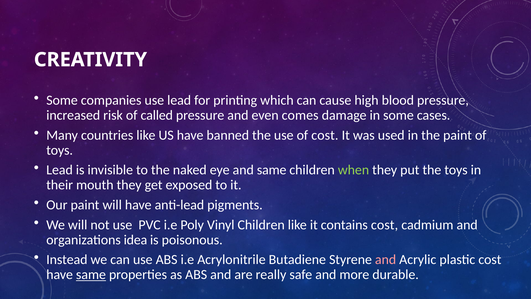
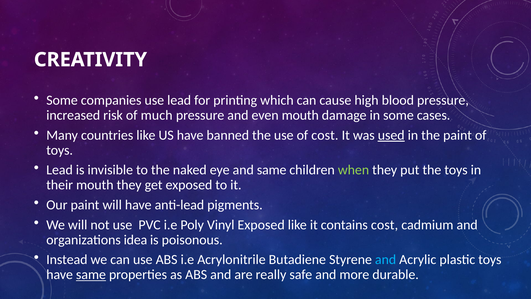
called: called -> much
even comes: comes -> mouth
used underline: none -> present
Vinyl Children: Children -> Exposed
and at (386, 259) colour: pink -> light blue
plastic cost: cost -> toys
